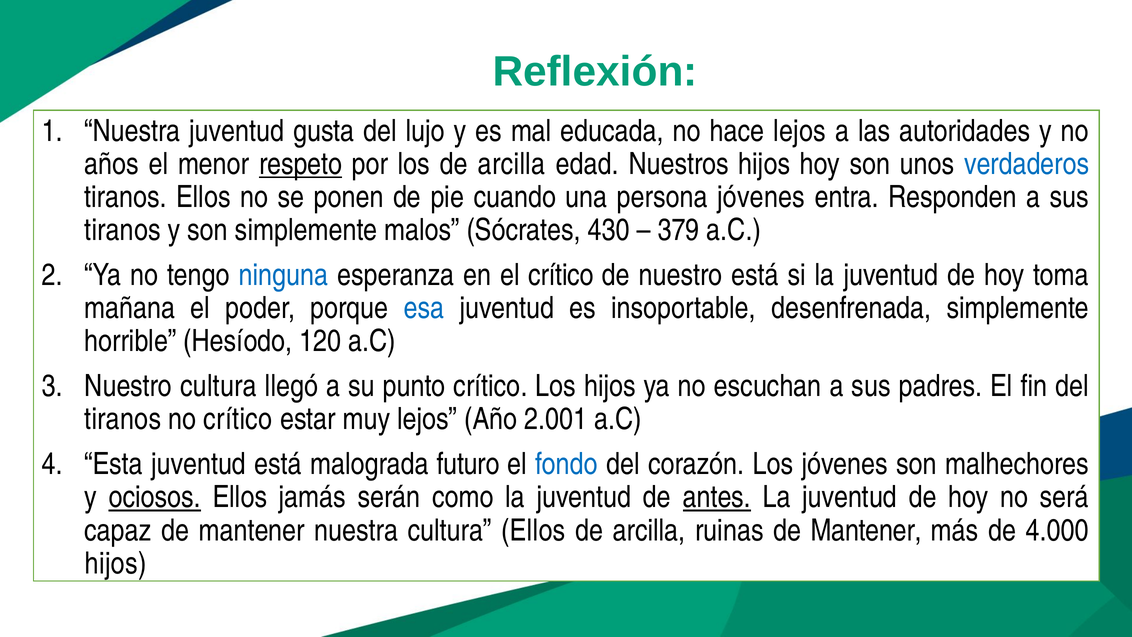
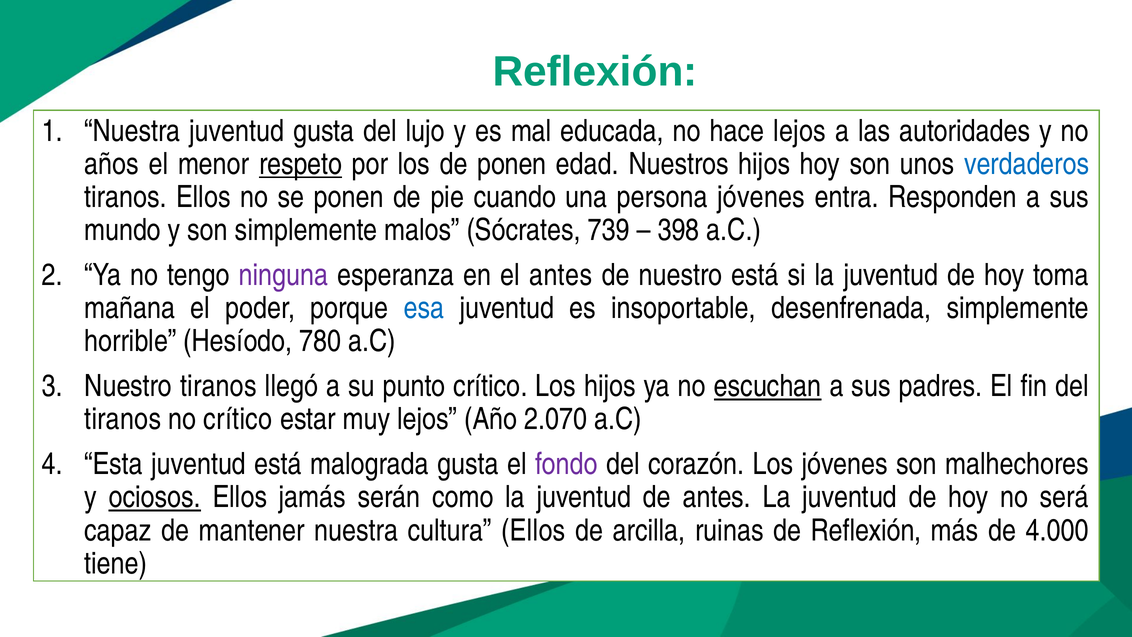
los de arcilla: arcilla -> ponen
tiranos at (123, 230): tiranos -> mundo
430: 430 -> 739
379: 379 -> 398
ninguna colour: blue -> purple
el crítico: crítico -> antes
120: 120 -> 780
Nuestro cultura: cultura -> tiranos
escuchan underline: none -> present
2.001: 2.001 -> 2.070
malograda futuro: futuro -> gusta
fondo colour: blue -> purple
antes at (717, 497) underline: present -> none
ruinas de Mantener: Mantener -> Reflexión
hijos at (116, 563): hijos -> tiene
